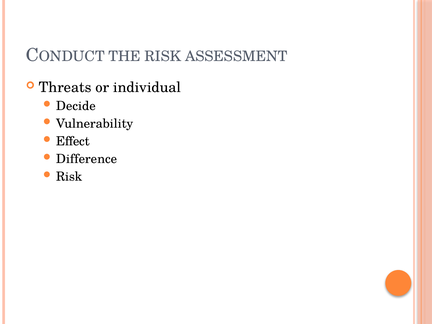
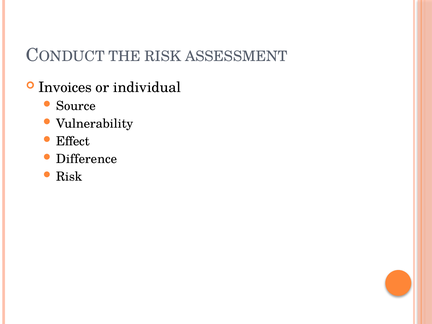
Threats: Threats -> Invoices
Decide: Decide -> Source
